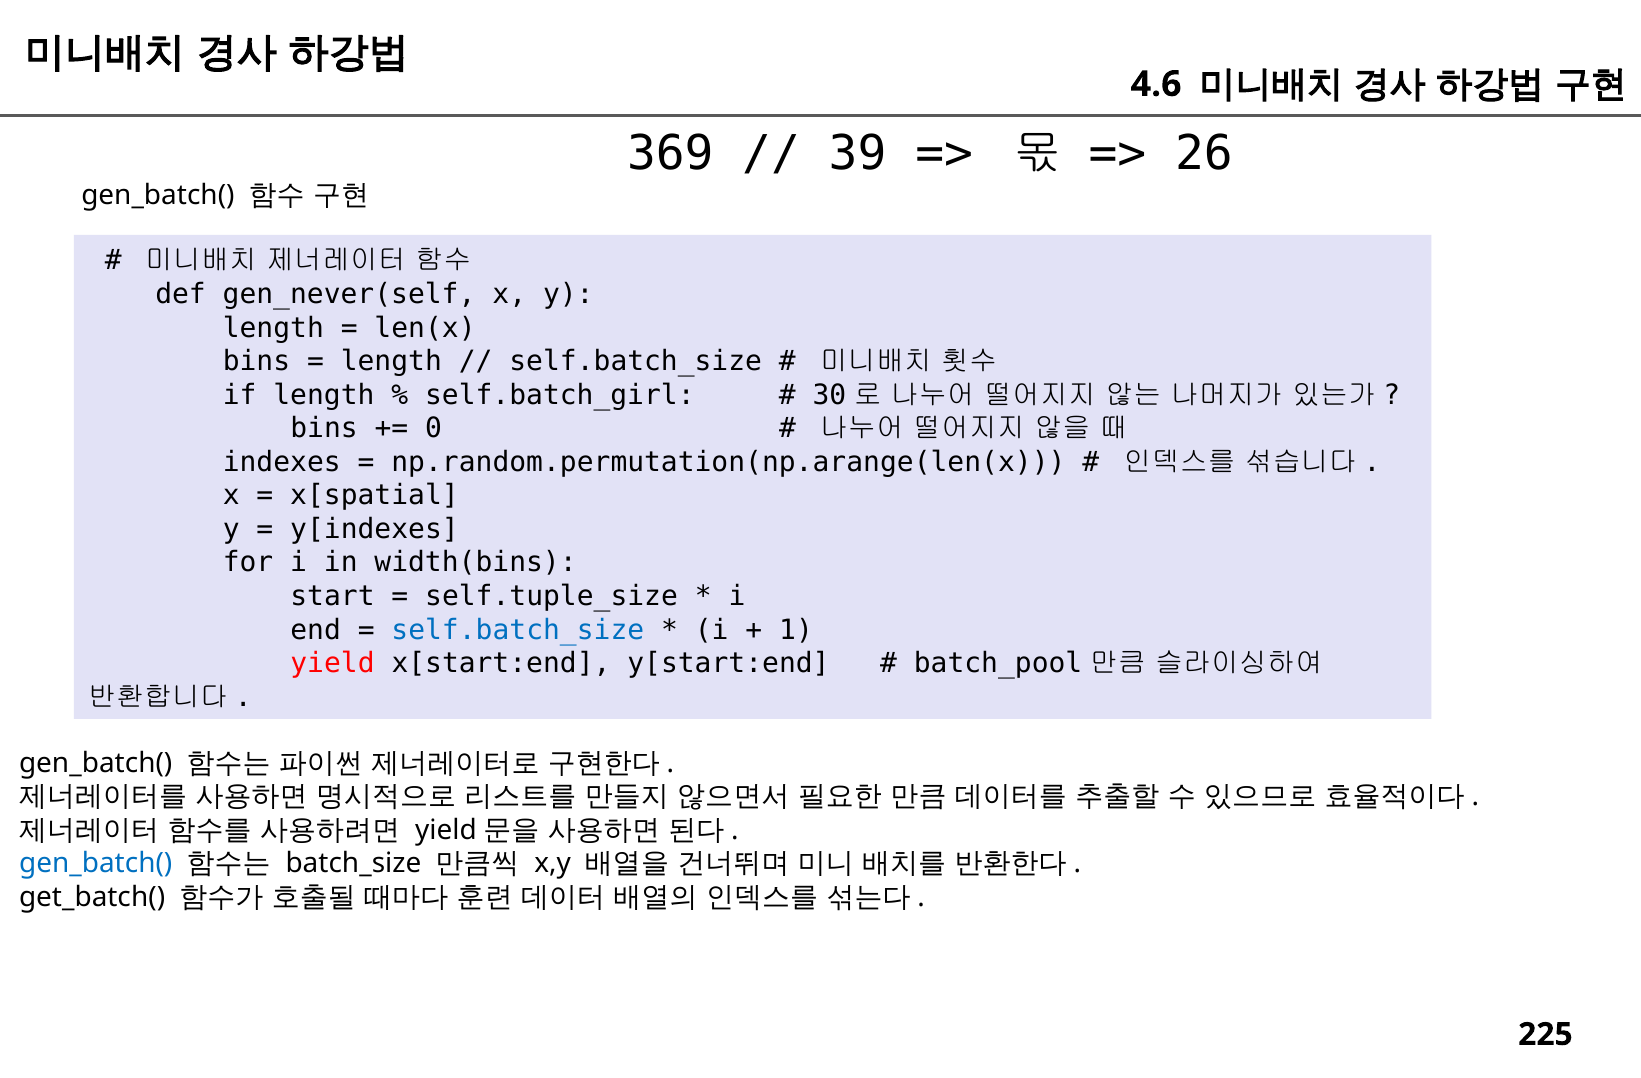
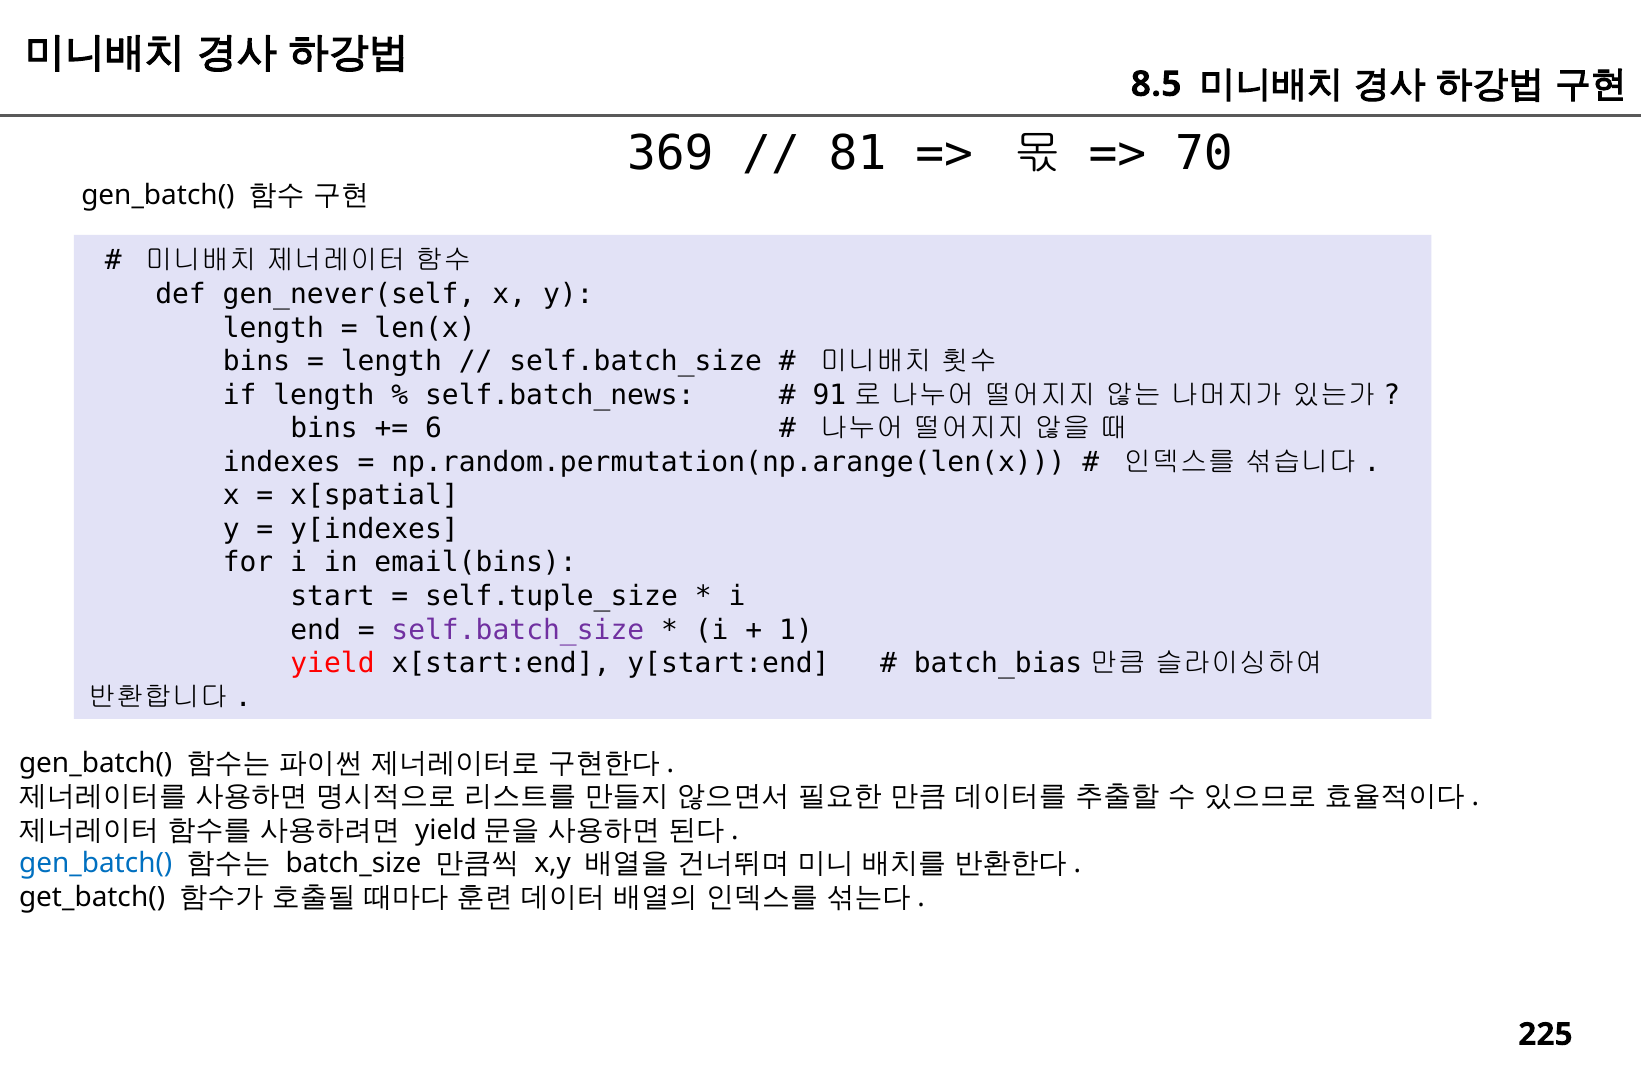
4.6: 4.6 -> 8.5
39: 39 -> 81
26: 26 -> 70
self.batch_girl: self.batch_girl -> self.batch_news
30: 30 -> 91
0: 0 -> 6
width(bins: width(bins -> email(bins
self.batch_size at (518, 630) colour: blue -> purple
batch_pool: batch_pool -> batch_bias
